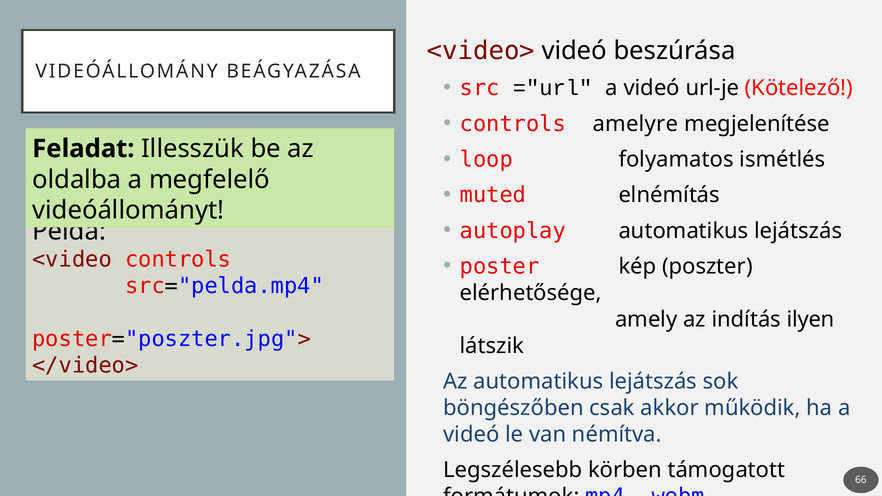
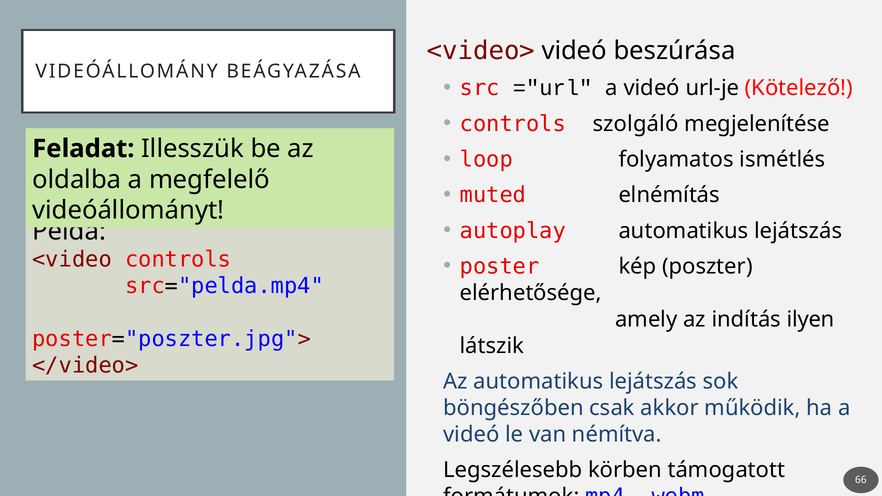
amelyre: amelyre -> szolgáló
